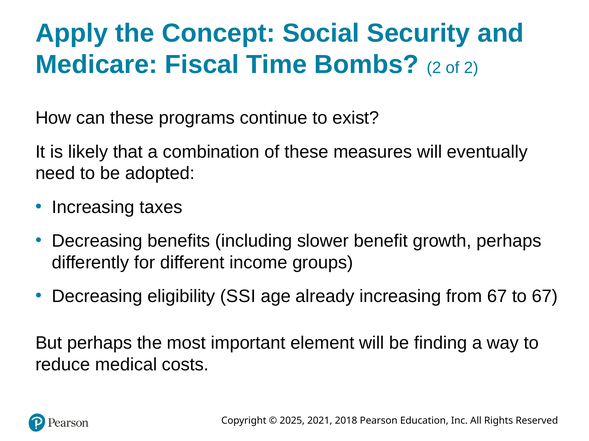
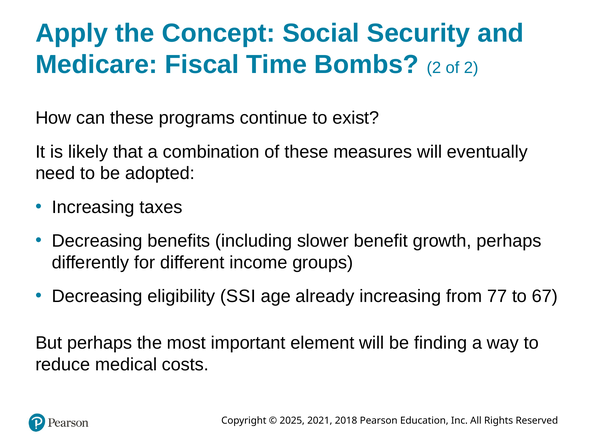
from 67: 67 -> 77
